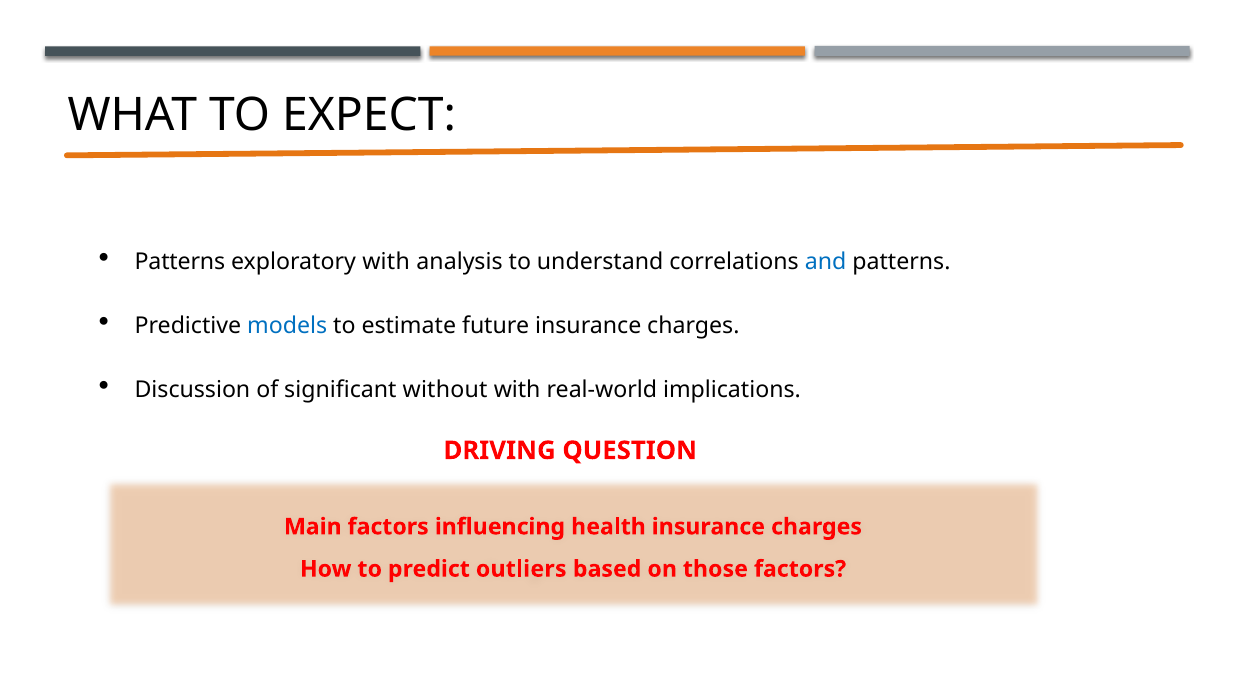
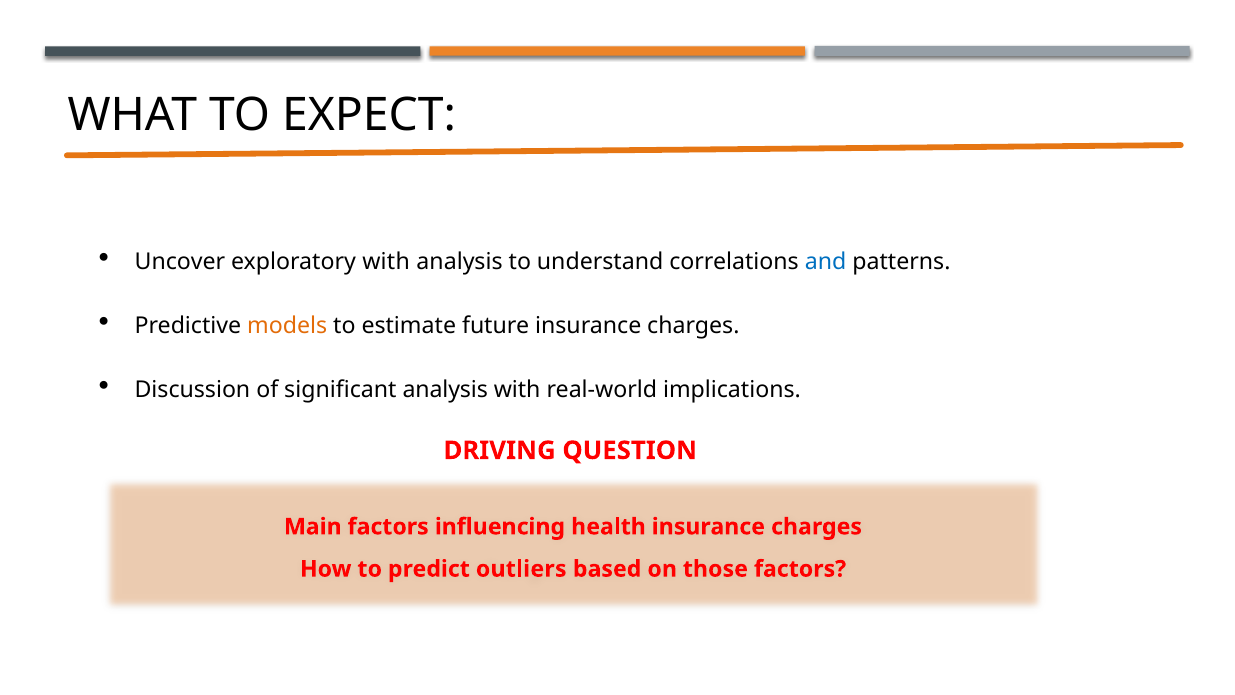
Patterns at (180, 262): Patterns -> Uncover
models colour: blue -> orange
significant without: without -> analysis
